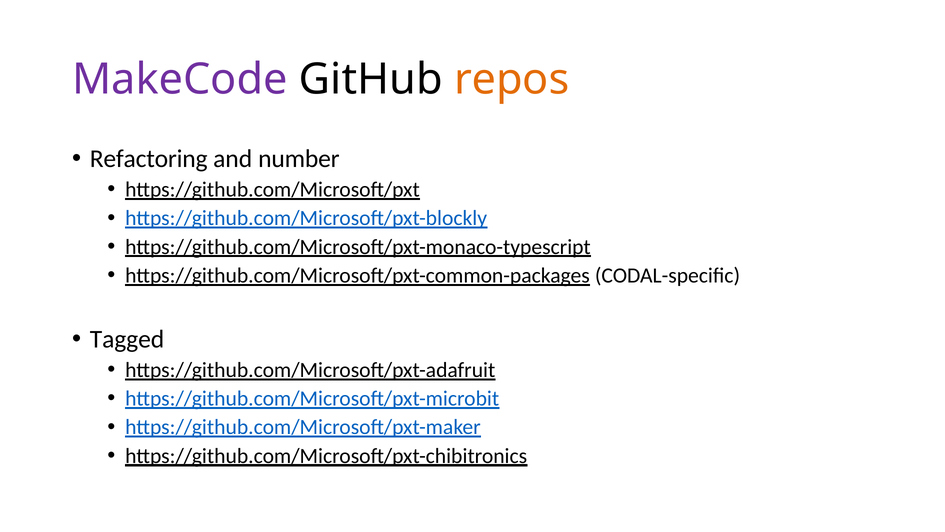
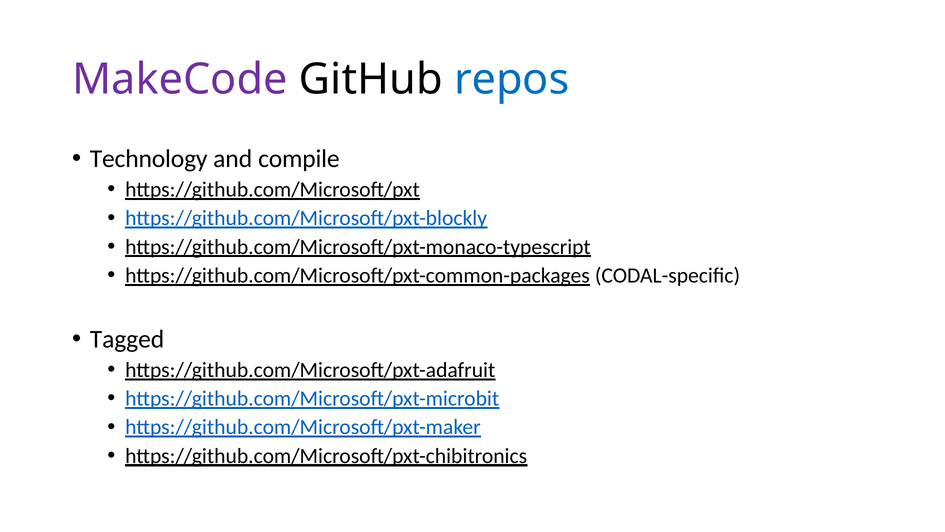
repos colour: orange -> blue
Refactoring: Refactoring -> Technology
number: number -> compile
